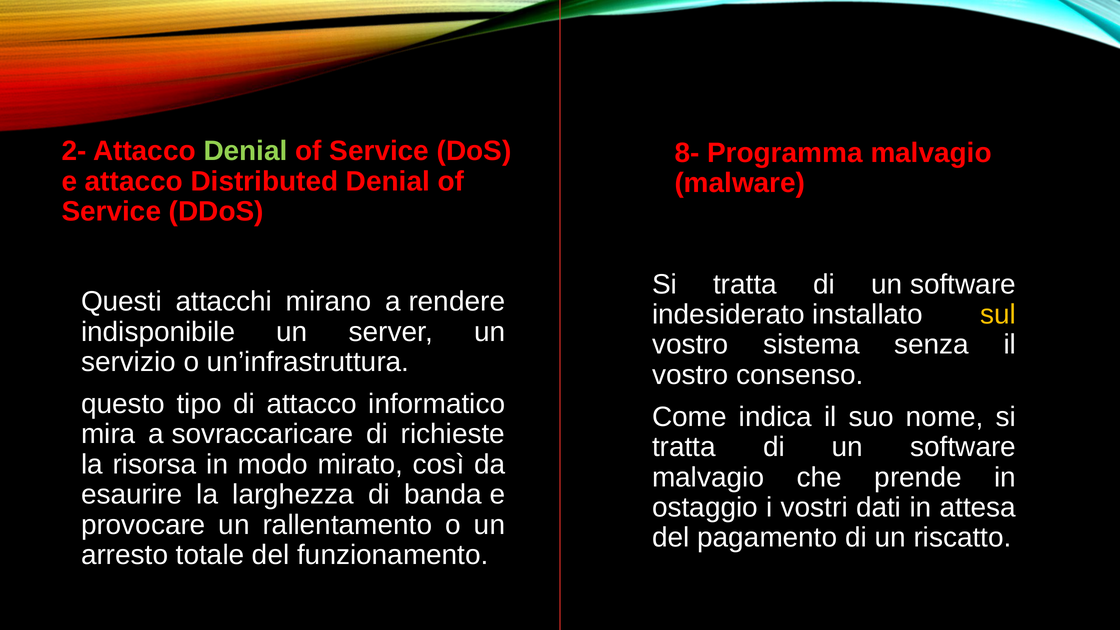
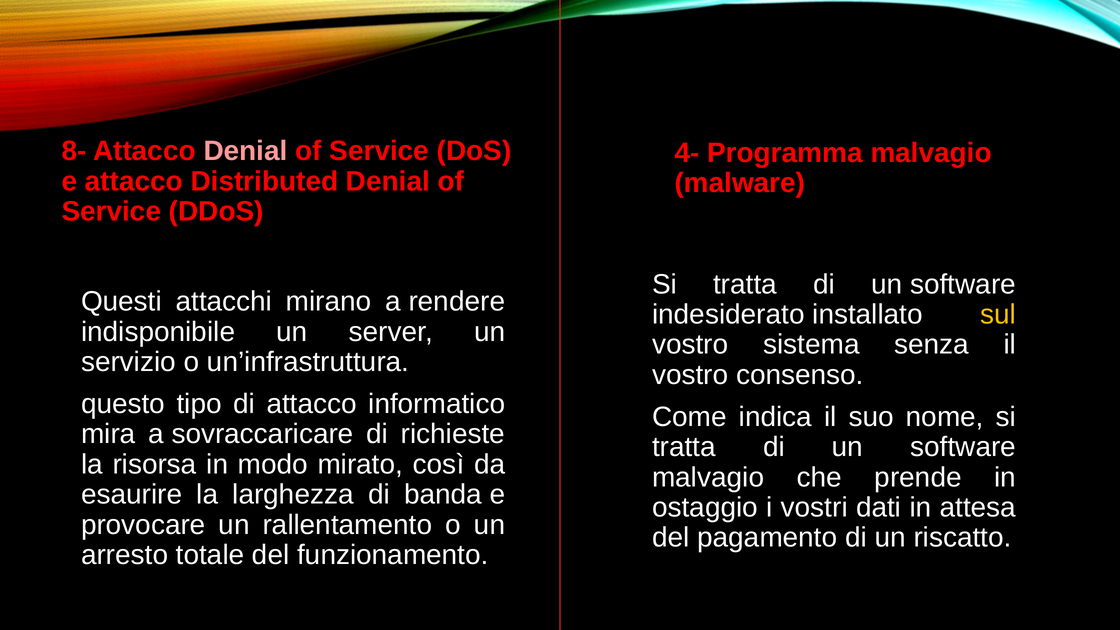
2-: 2- -> 8-
Denial at (246, 151) colour: light green -> pink
8-: 8- -> 4-
